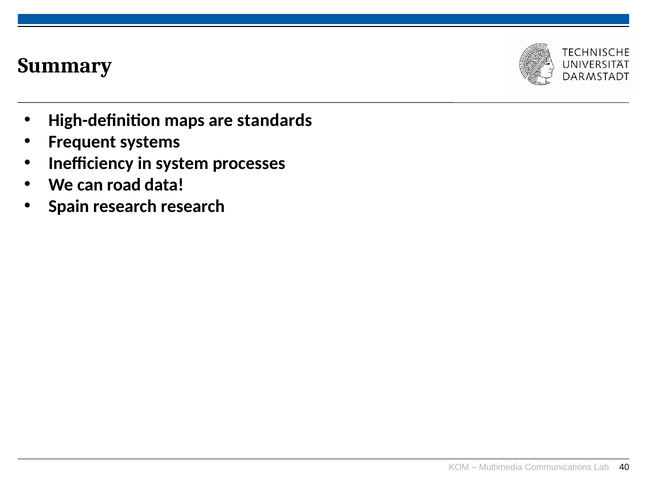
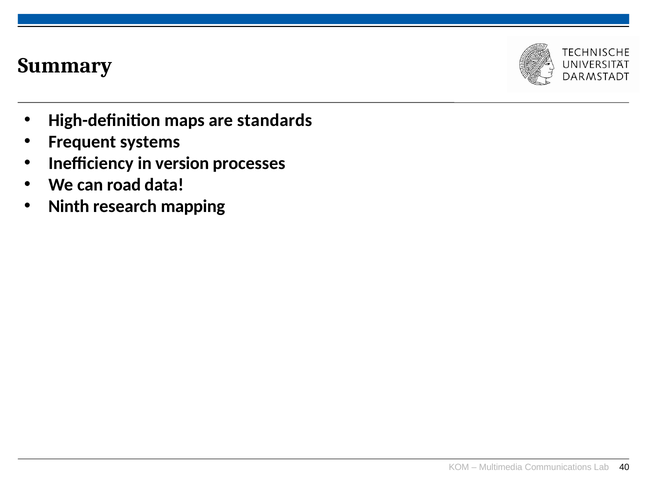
system: system -> version
Spain: Spain -> Ninth
research research: research -> mapping
